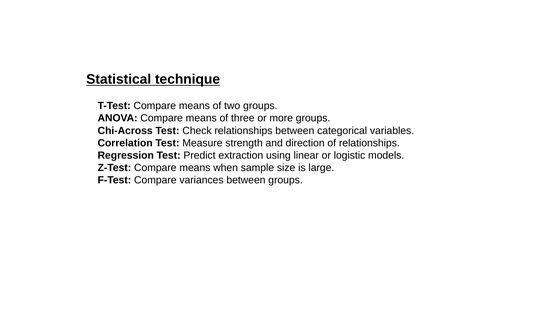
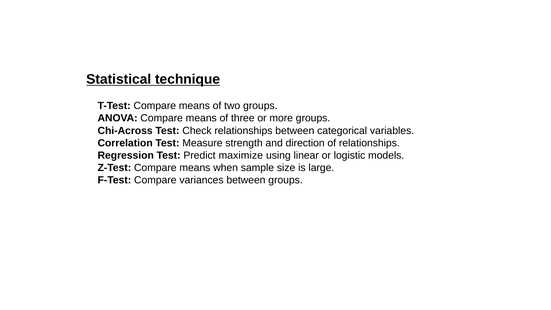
extraction: extraction -> maximize
